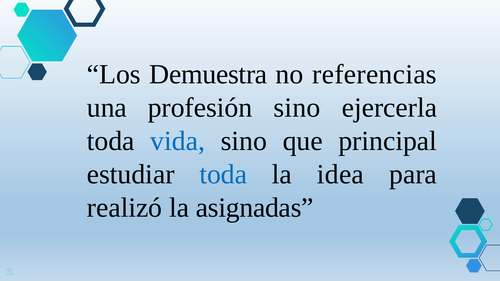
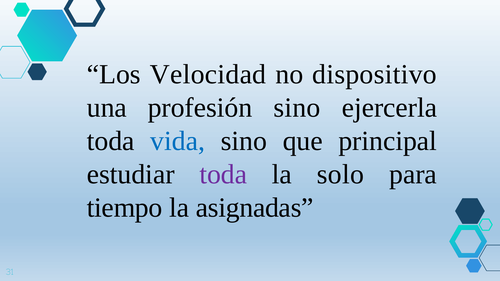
Demuestra: Demuestra -> Velocidad
referencias: referencias -> dispositivo
toda at (223, 175) colour: blue -> purple
idea: idea -> solo
realizó: realizó -> tiempo
